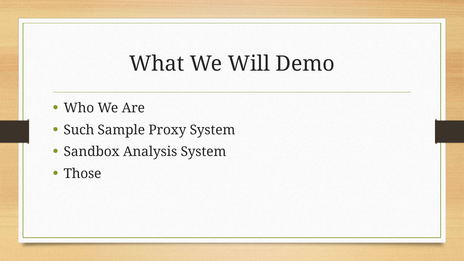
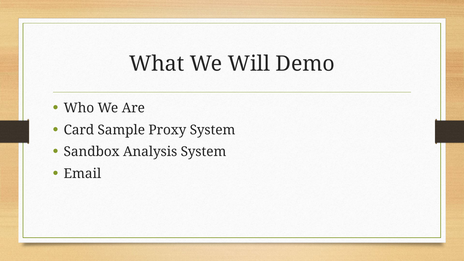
Such: Such -> Card
Those: Those -> Email
